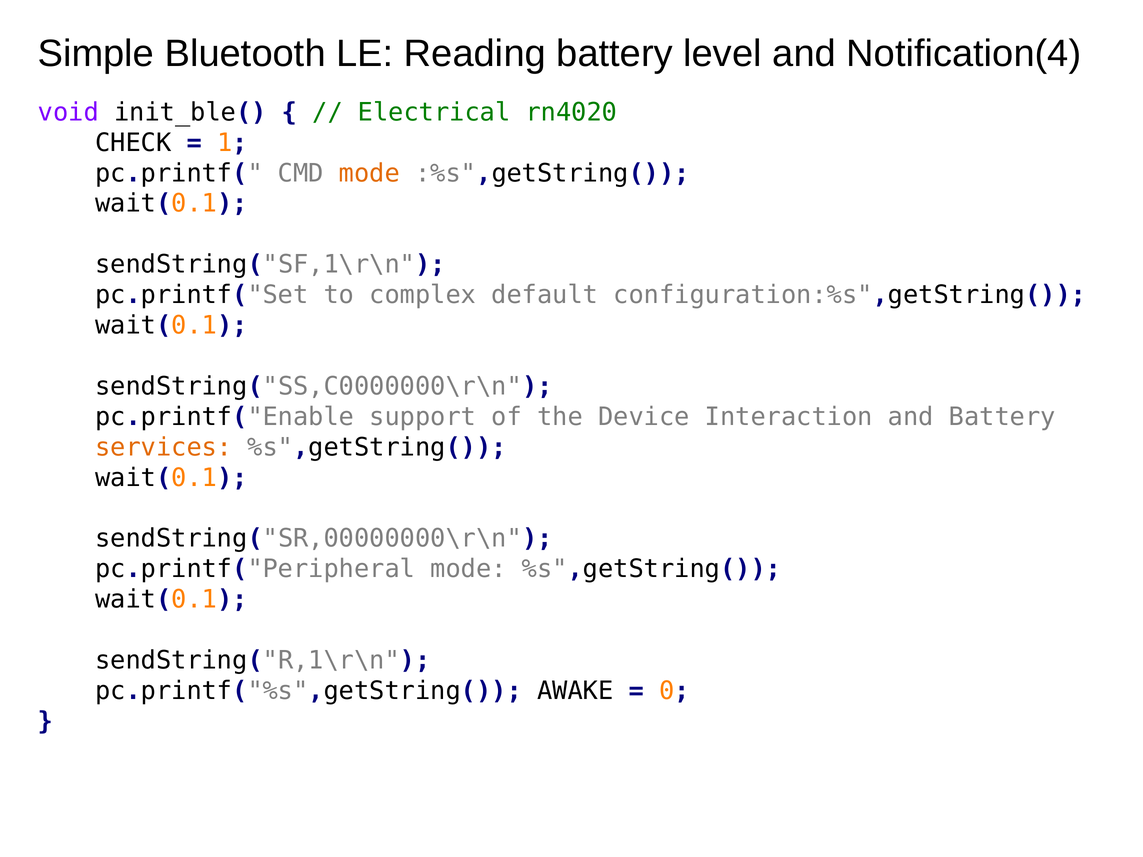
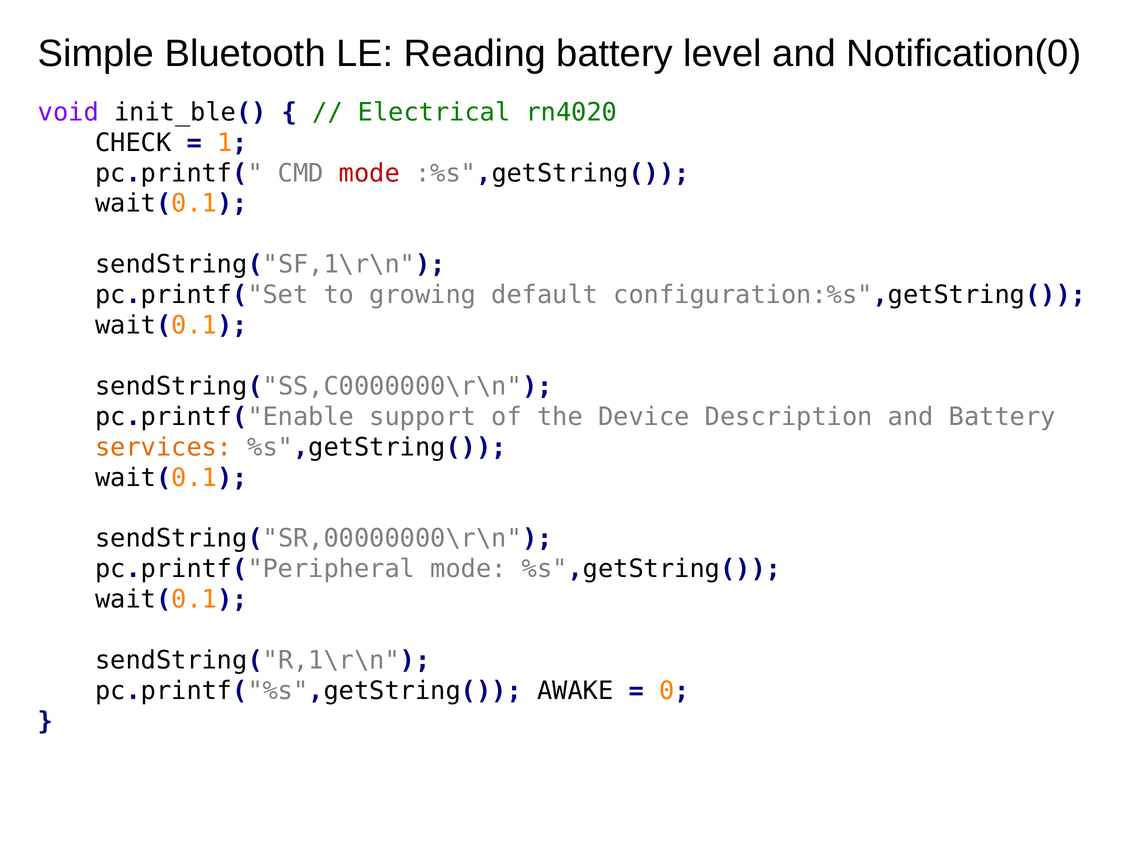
Notification(4: Notification(4 -> Notification(0
mode at (369, 173) colour: orange -> red
complex: complex -> growing
Interaction: Interaction -> Description
